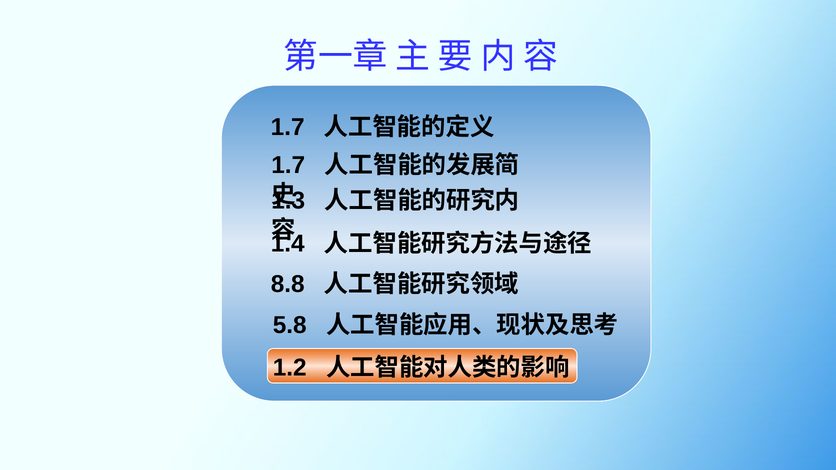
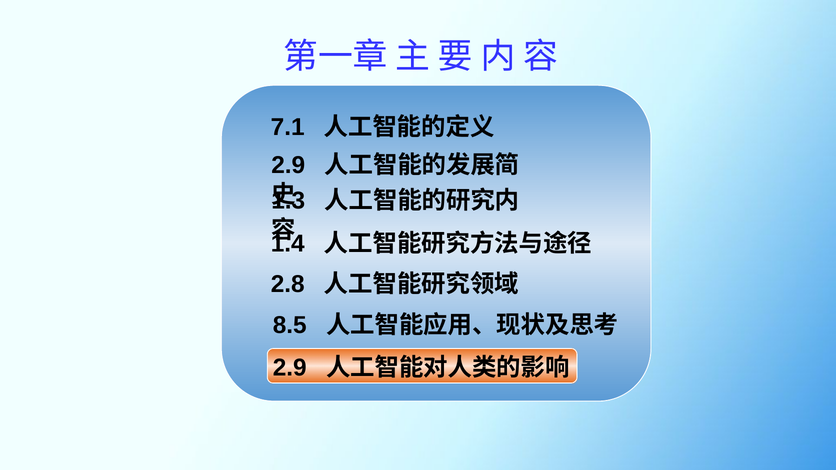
1.7 at (288, 127): 1.7 -> 7.1
1.7 at (288, 165): 1.7 -> 2.9
8.8: 8.8 -> 2.8
5.8: 5.8 -> 8.5
1.2 at (290, 368): 1.2 -> 2.9
